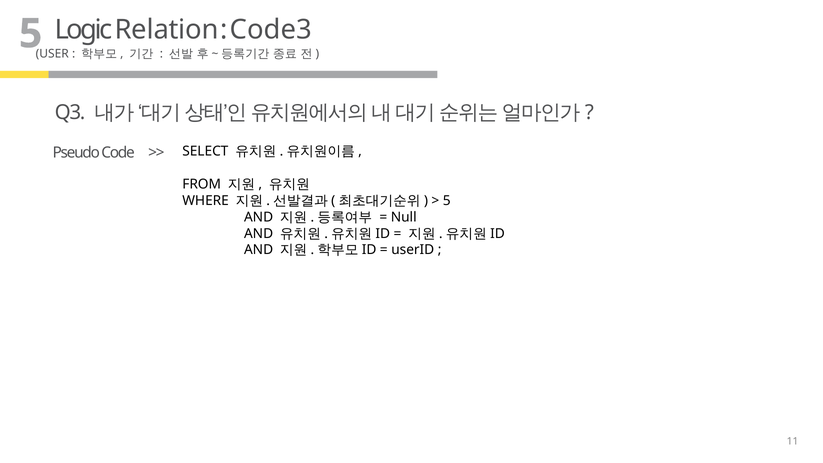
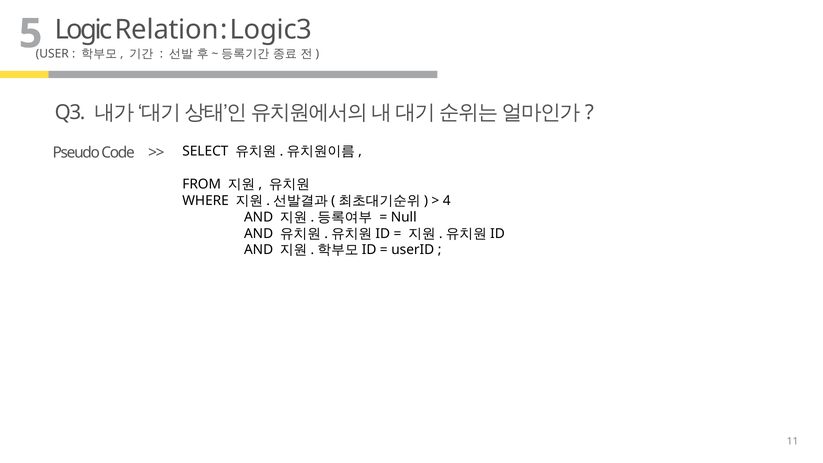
Code3: Code3 -> Logic3
5 at (447, 201): 5 -> 4
